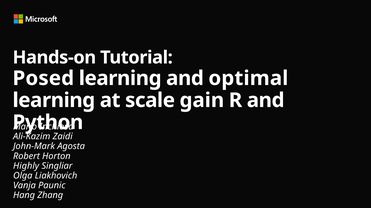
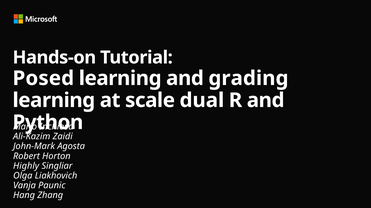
optimal: optimal -> grading
gain: gain -> dual
